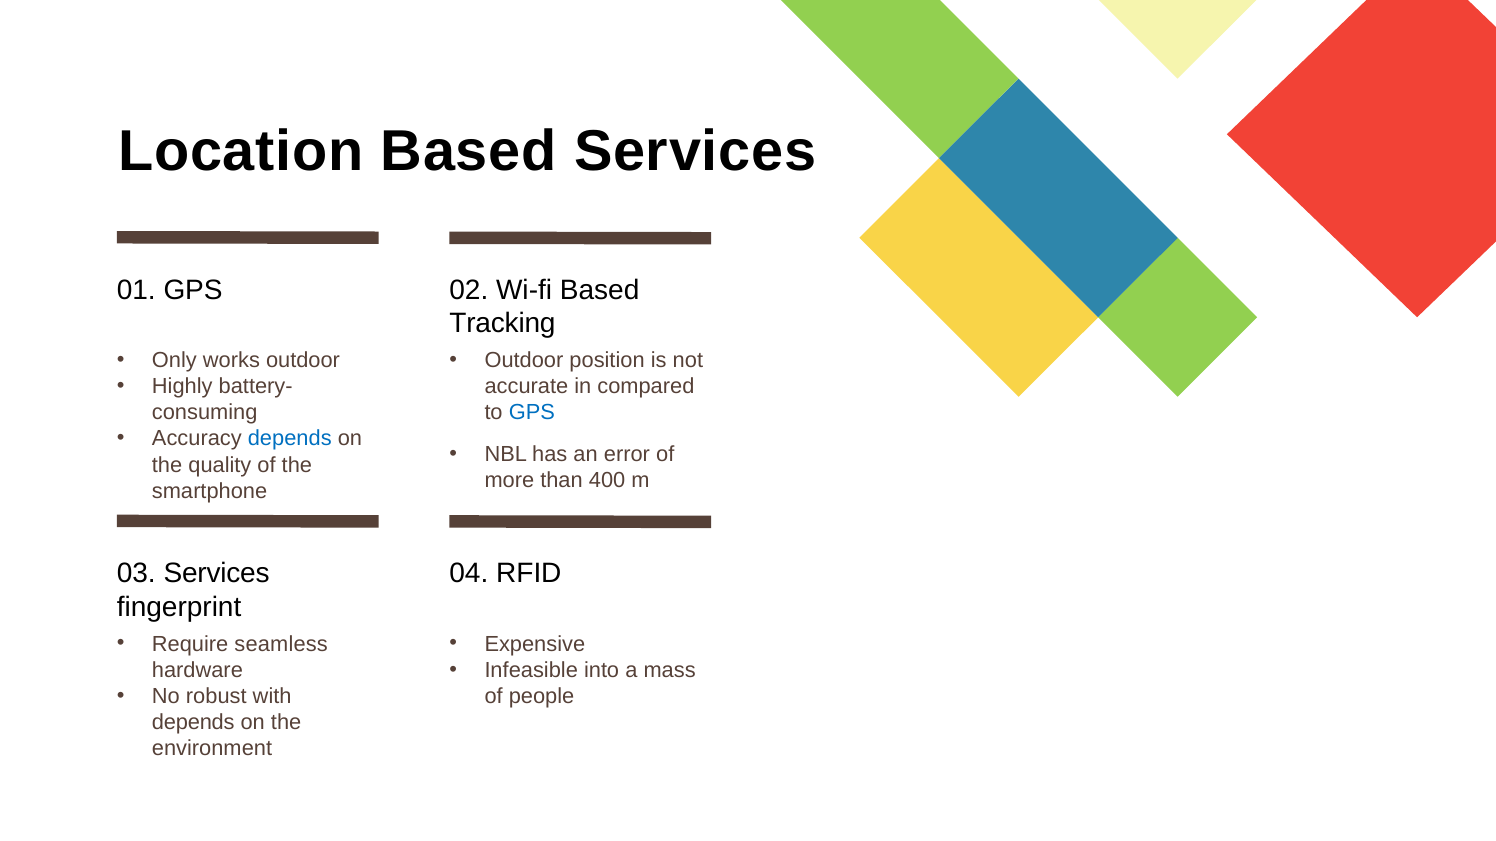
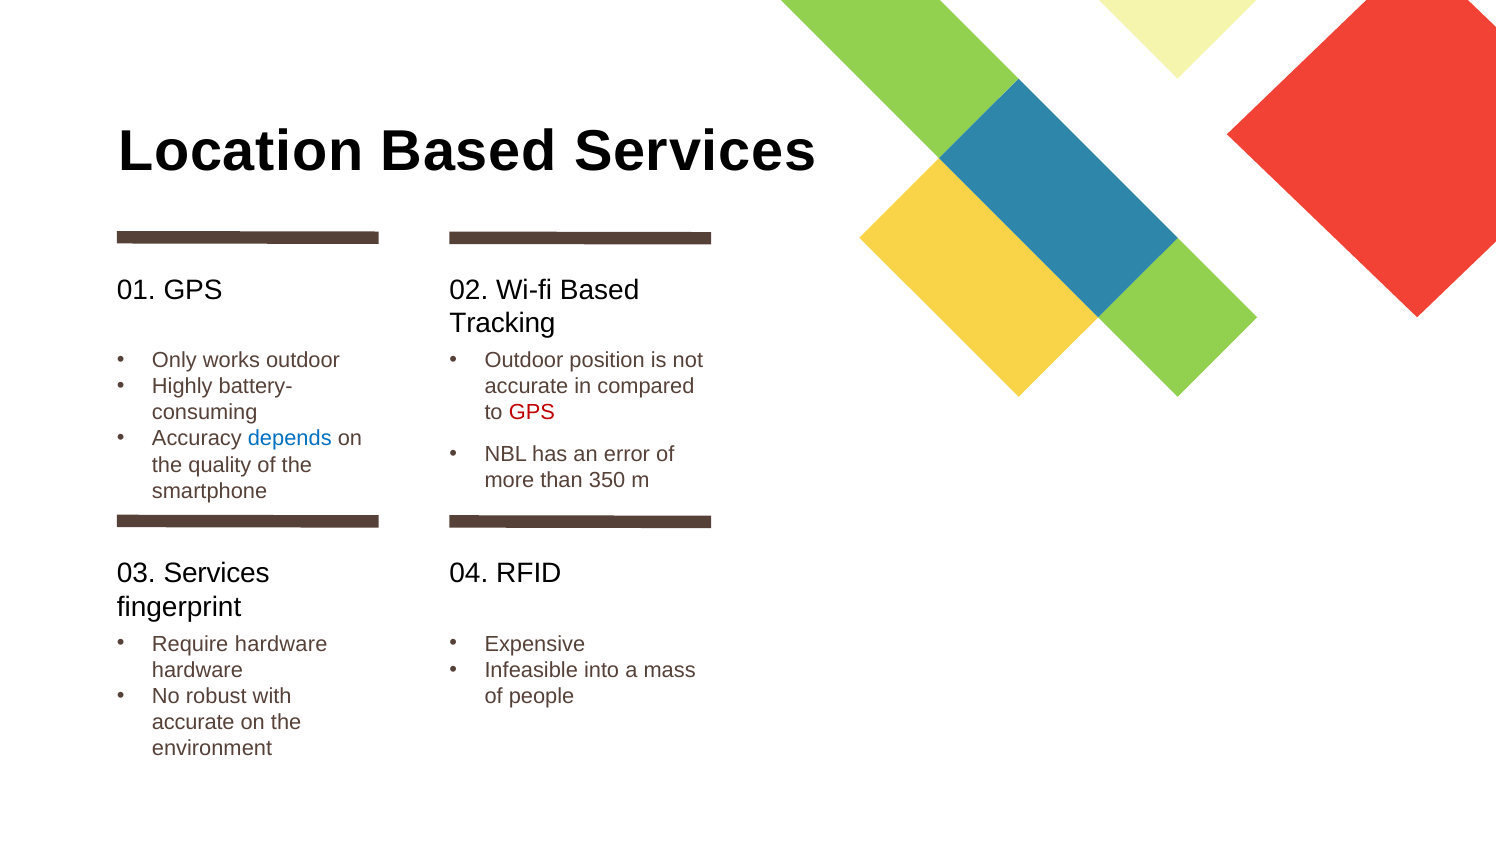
GPS at (532, 413) colour: blue -> red
400: 400 -> 350
Require seamless: seamless -> hardware
depends at (193, 723): depends -> accurate
